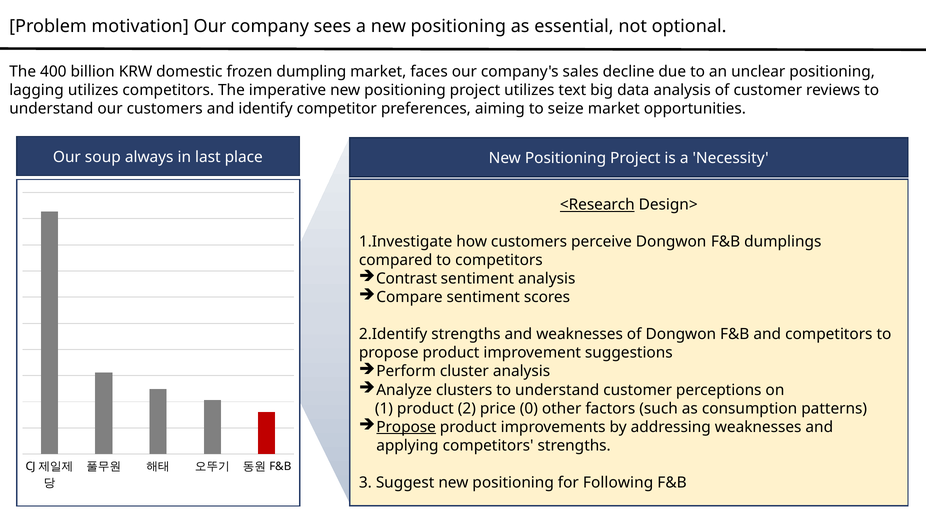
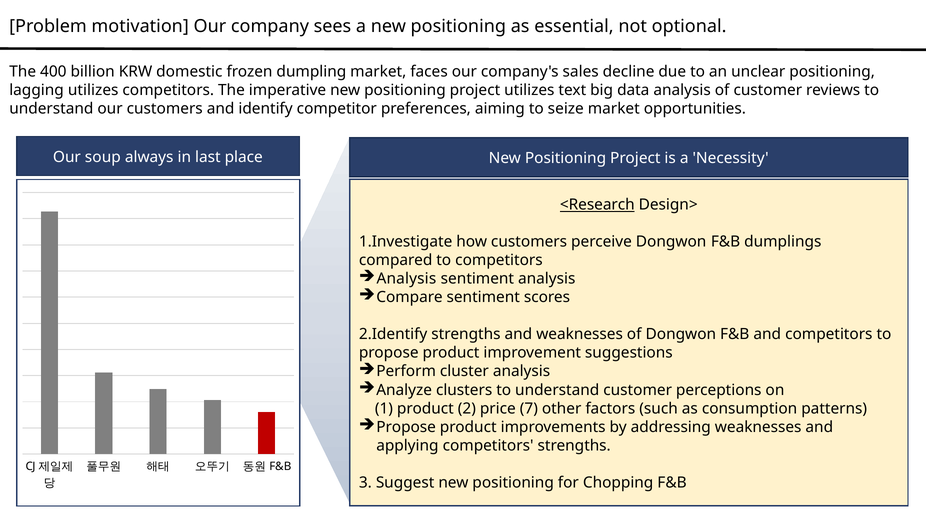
Contrast at (407, 279): Contrast -> Analysis
0: 0 -> 7
Propose at (406, 427) underline: present -> none
Following: Following -> Chopping
